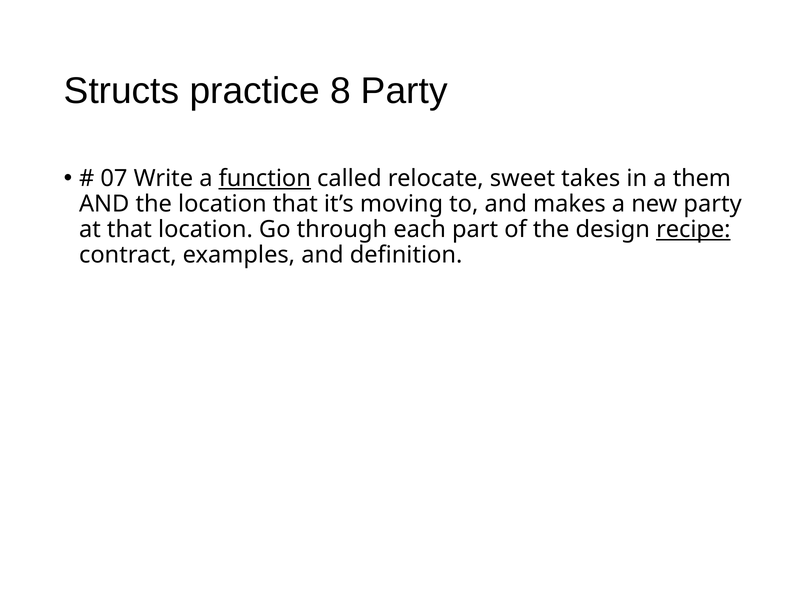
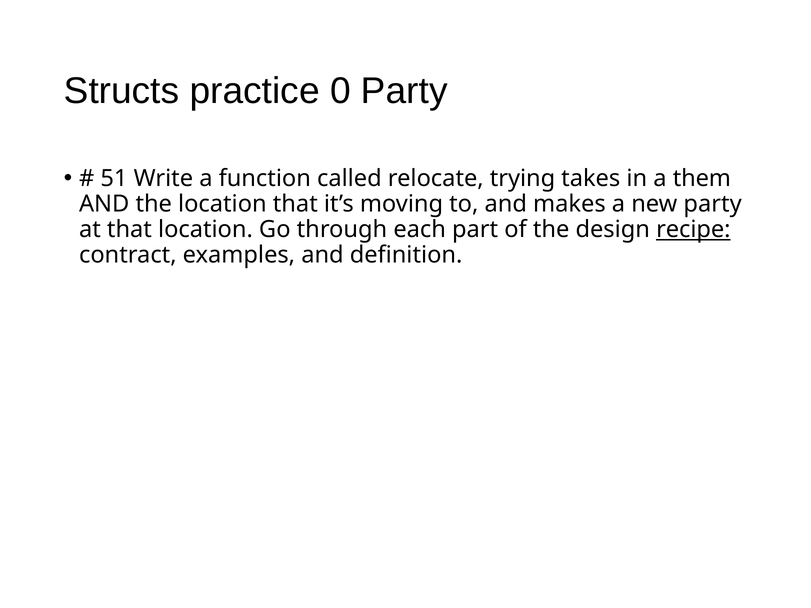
8: 8 -> 0
07: 07 -> 51
function underline: present -> none
sweet: sweet -> trying
